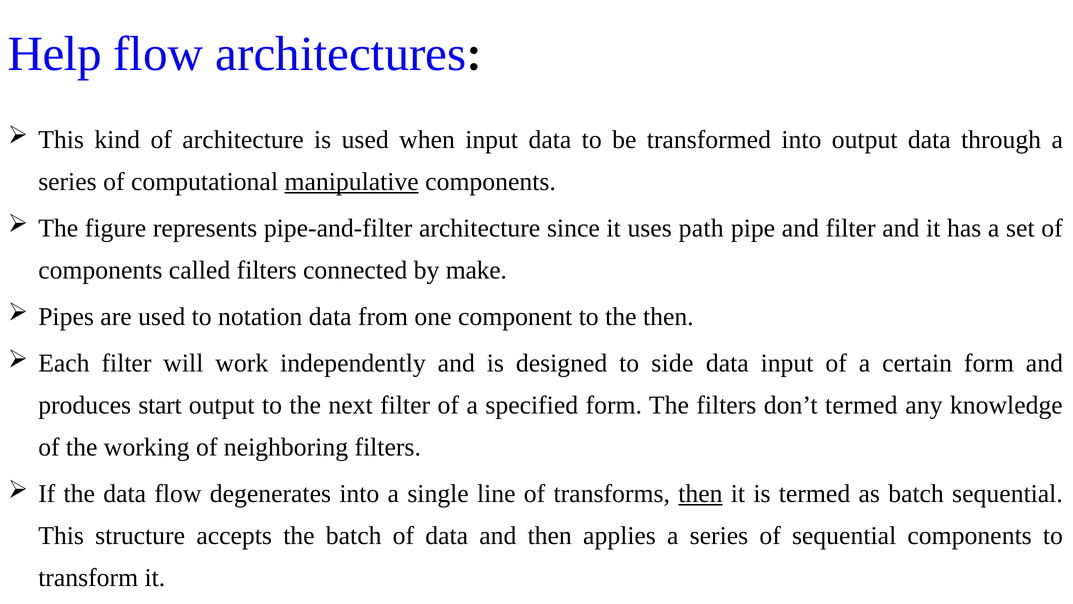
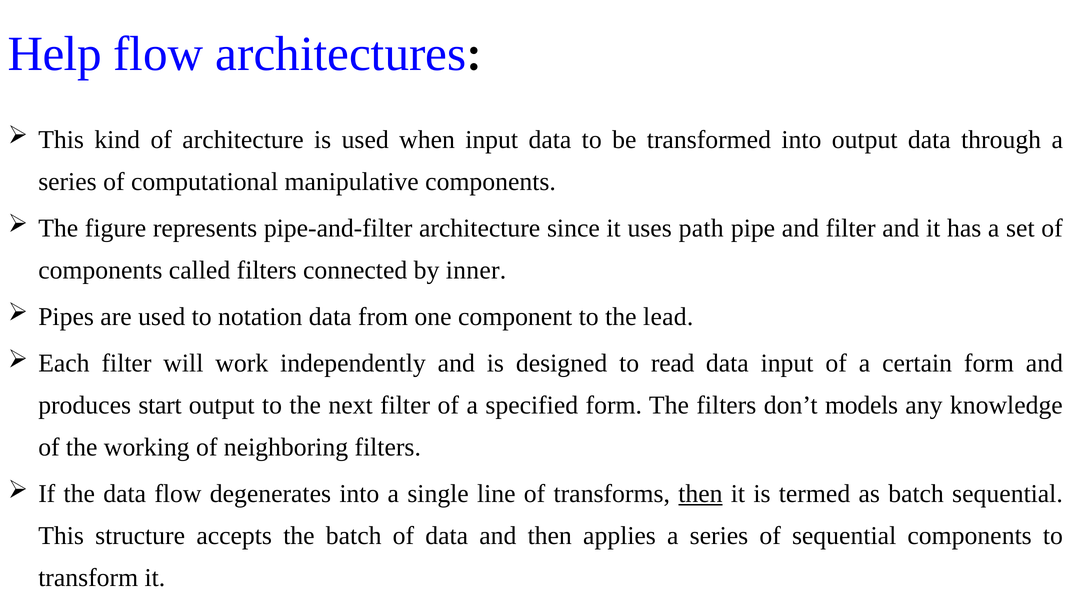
manipulative underline: present -> none
make: make -> inner
the then: then -> lead
side: side -> read
don’t termed: termed -> models
